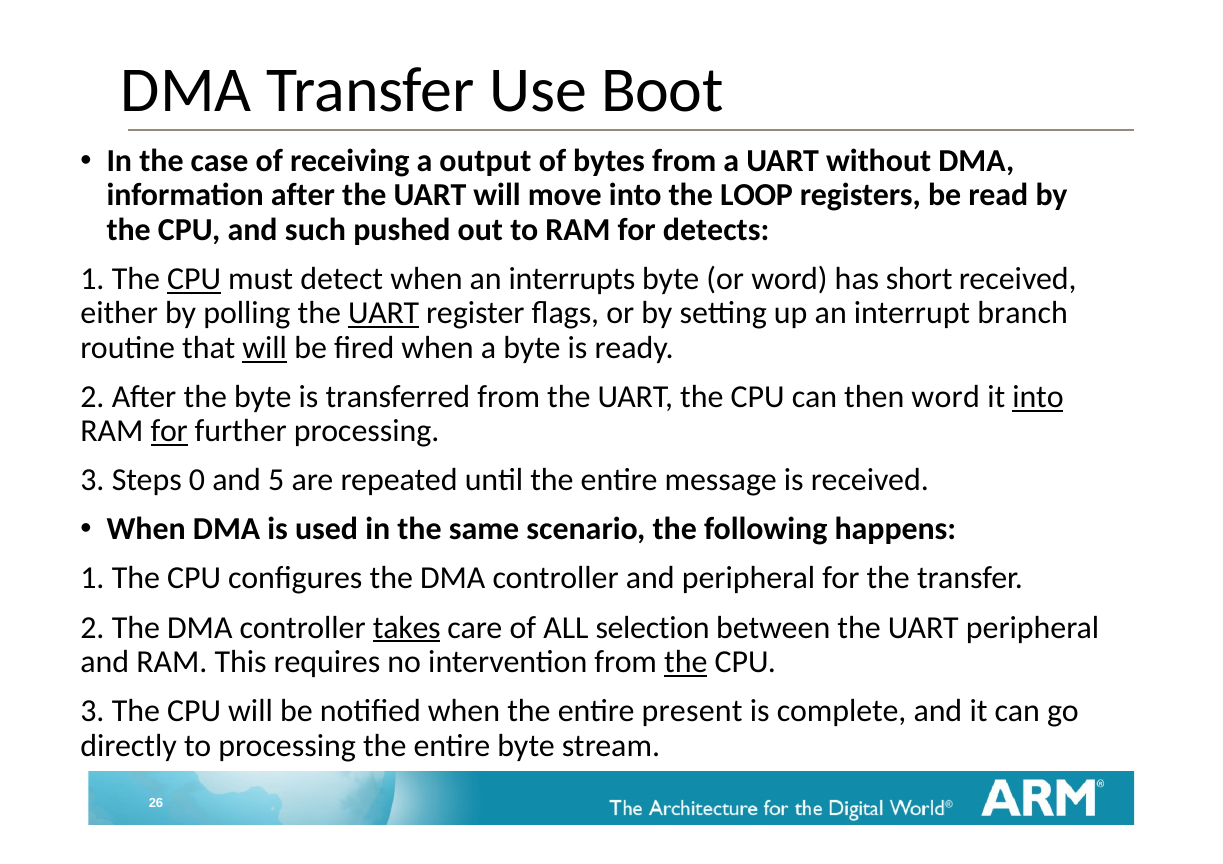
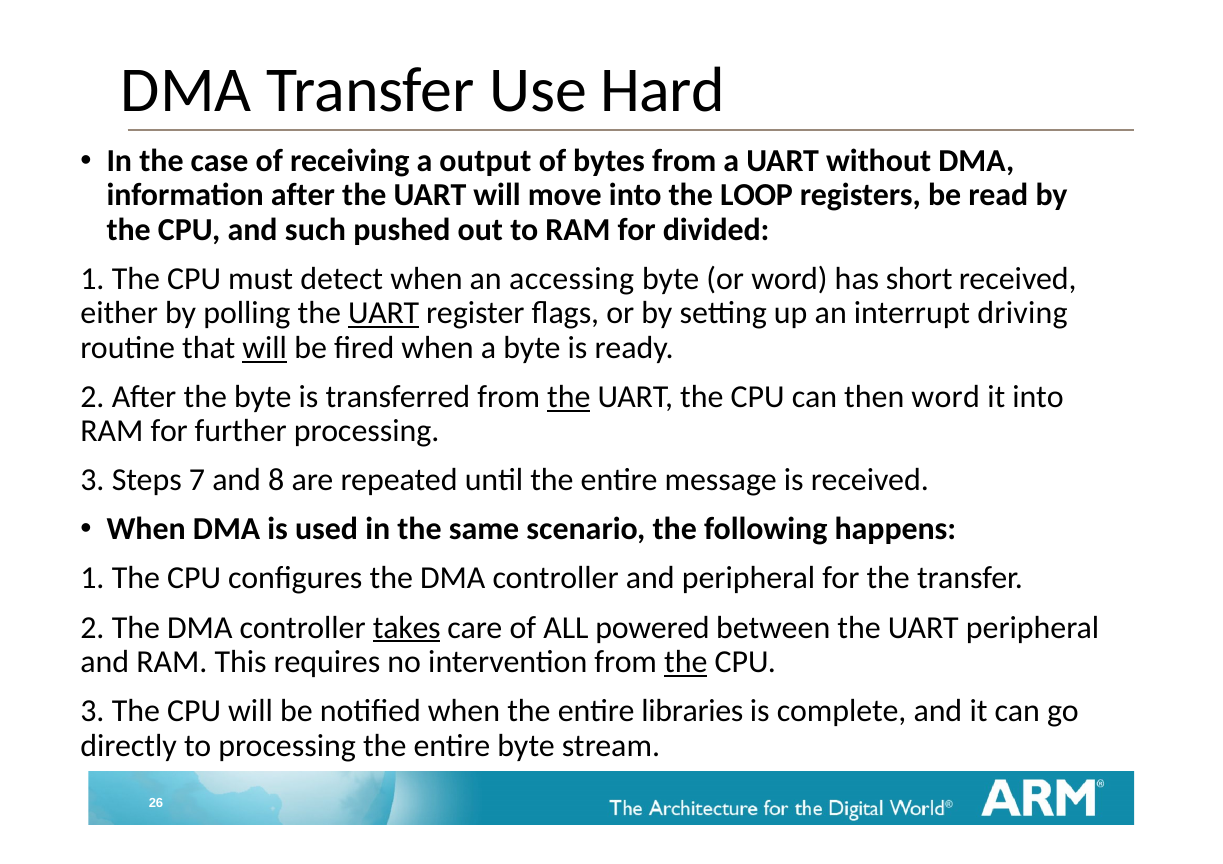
Boot: Boot -> Hard
detects: detects -> divided
CPU at (194, 279) underline: present -> none
interrupts: interrupts -> accessing
branch: branch -> driving
the at (569, 397) underline: none -> present
into at (1038, 397) underline: present -> none
for at (169, 431) underline: present -> none
0: 0 -> 7
5: 5 -> 8
selection: selection -> powered
present: present -> libraries
